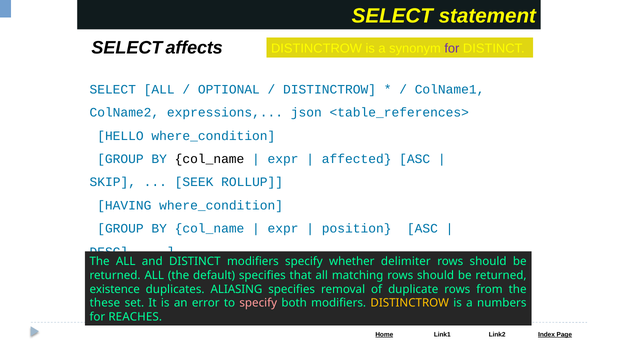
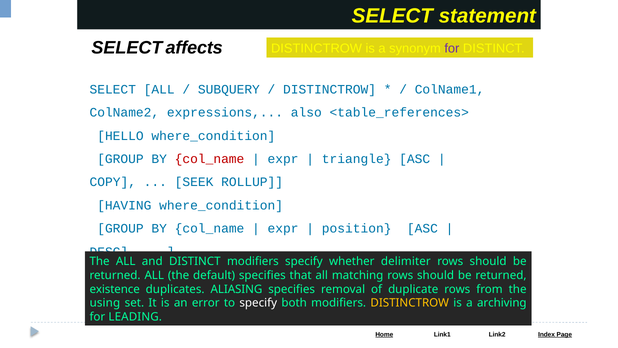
OPTIONAL: OPTIONAL -> SUBQUERY
json: json -> also
col_name at (210, 159) colour: black -> red
affected: affected -> triangle
SKIP: SKIP -> COPY
these: these -> using
specify at (258, 303) colour: pink -> white
numbers: numbers -> archiving
REACHES: REACHES -> LEADING
